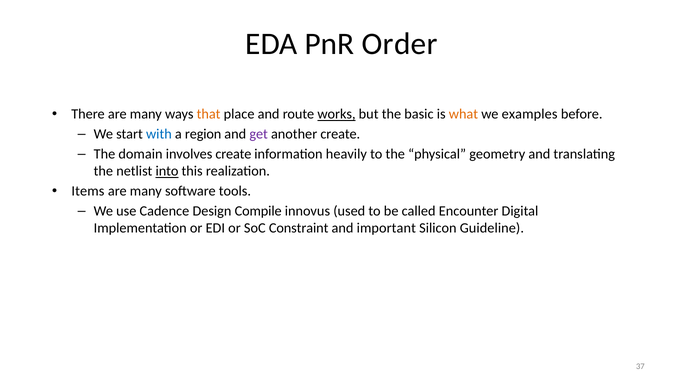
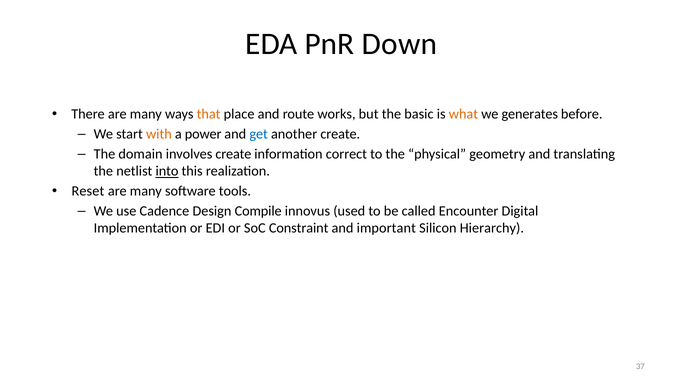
Order: Order -> Down
works underline: present -> none
examples: examples -> generates
with colour: blue -> orange
region: region -> power
get colour: purple -> blue
heavily: heavily -> correct
Items: Items -> Reset
Guideline: Guideline -> Hierarchy
